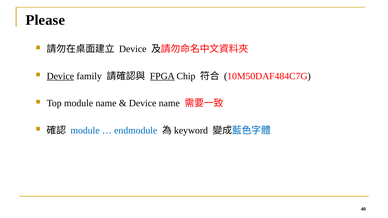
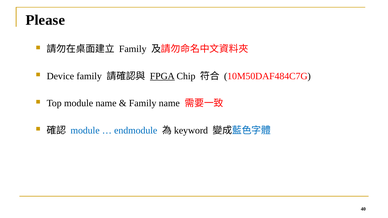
Device at (133, 49): Device -> Family
Device at (60, 76) underline: present -> none
Device at (143, 103): Device -> Family
